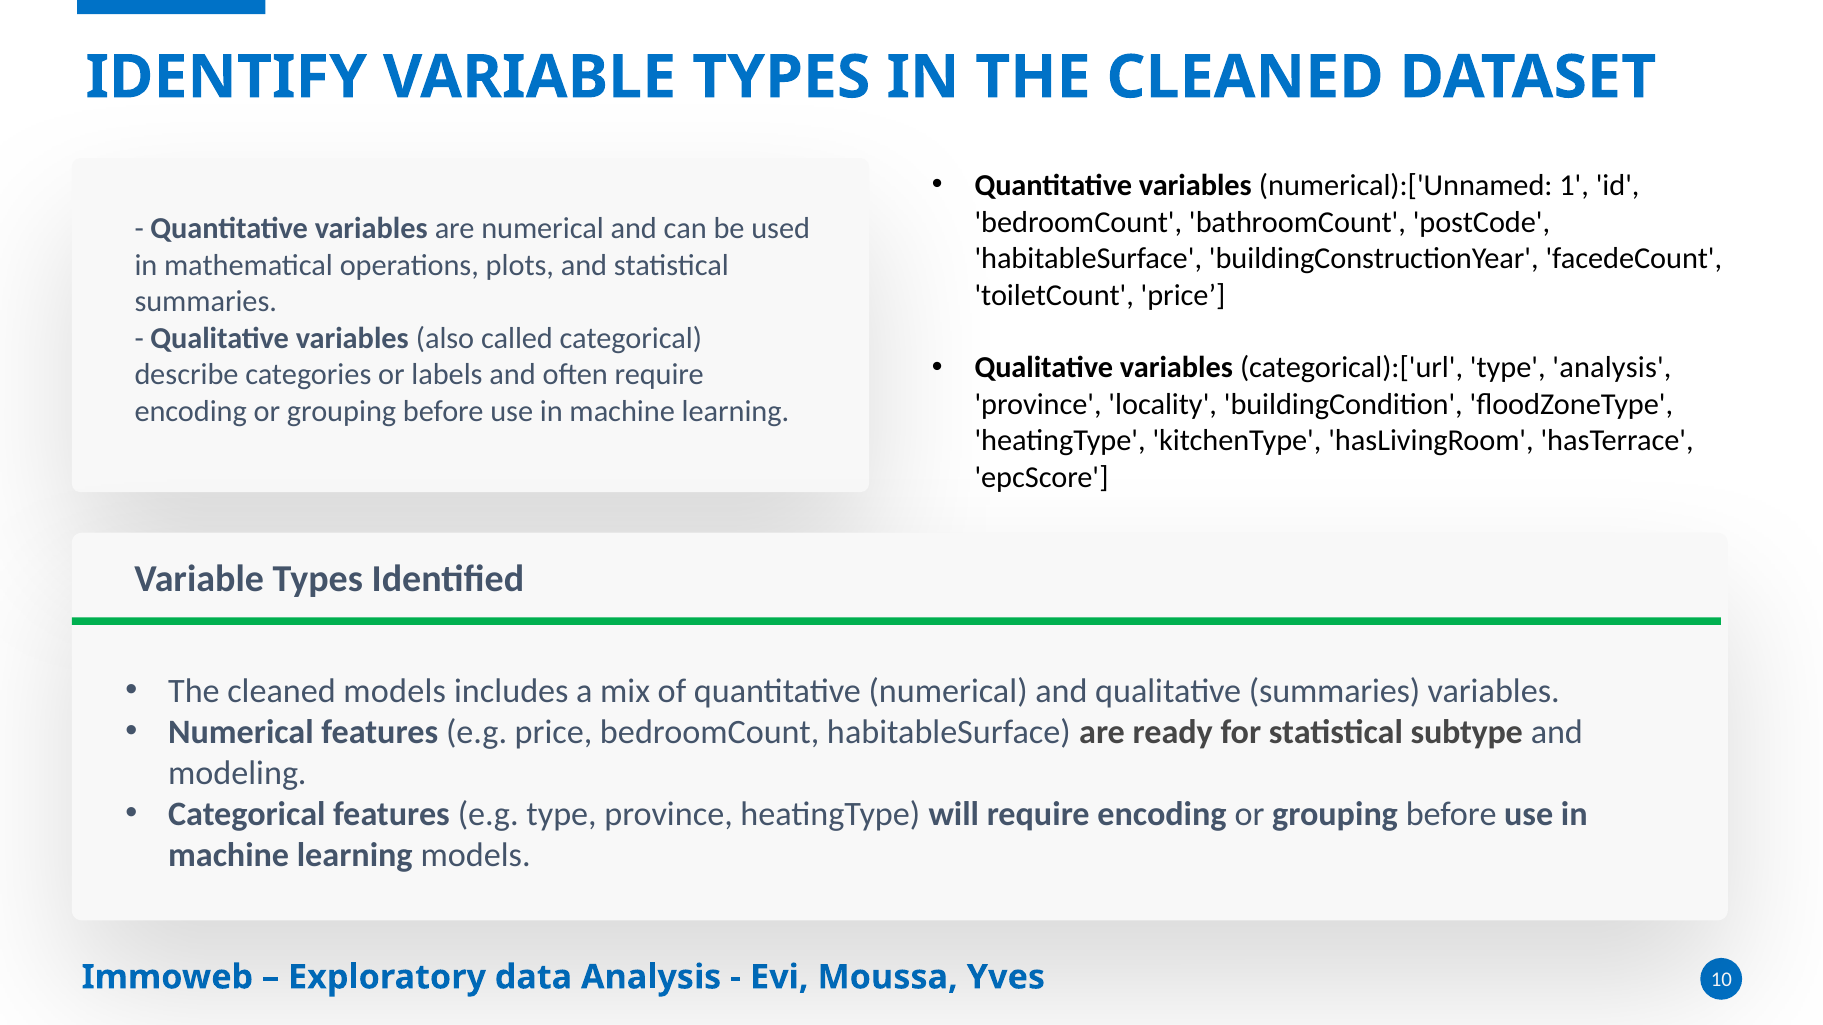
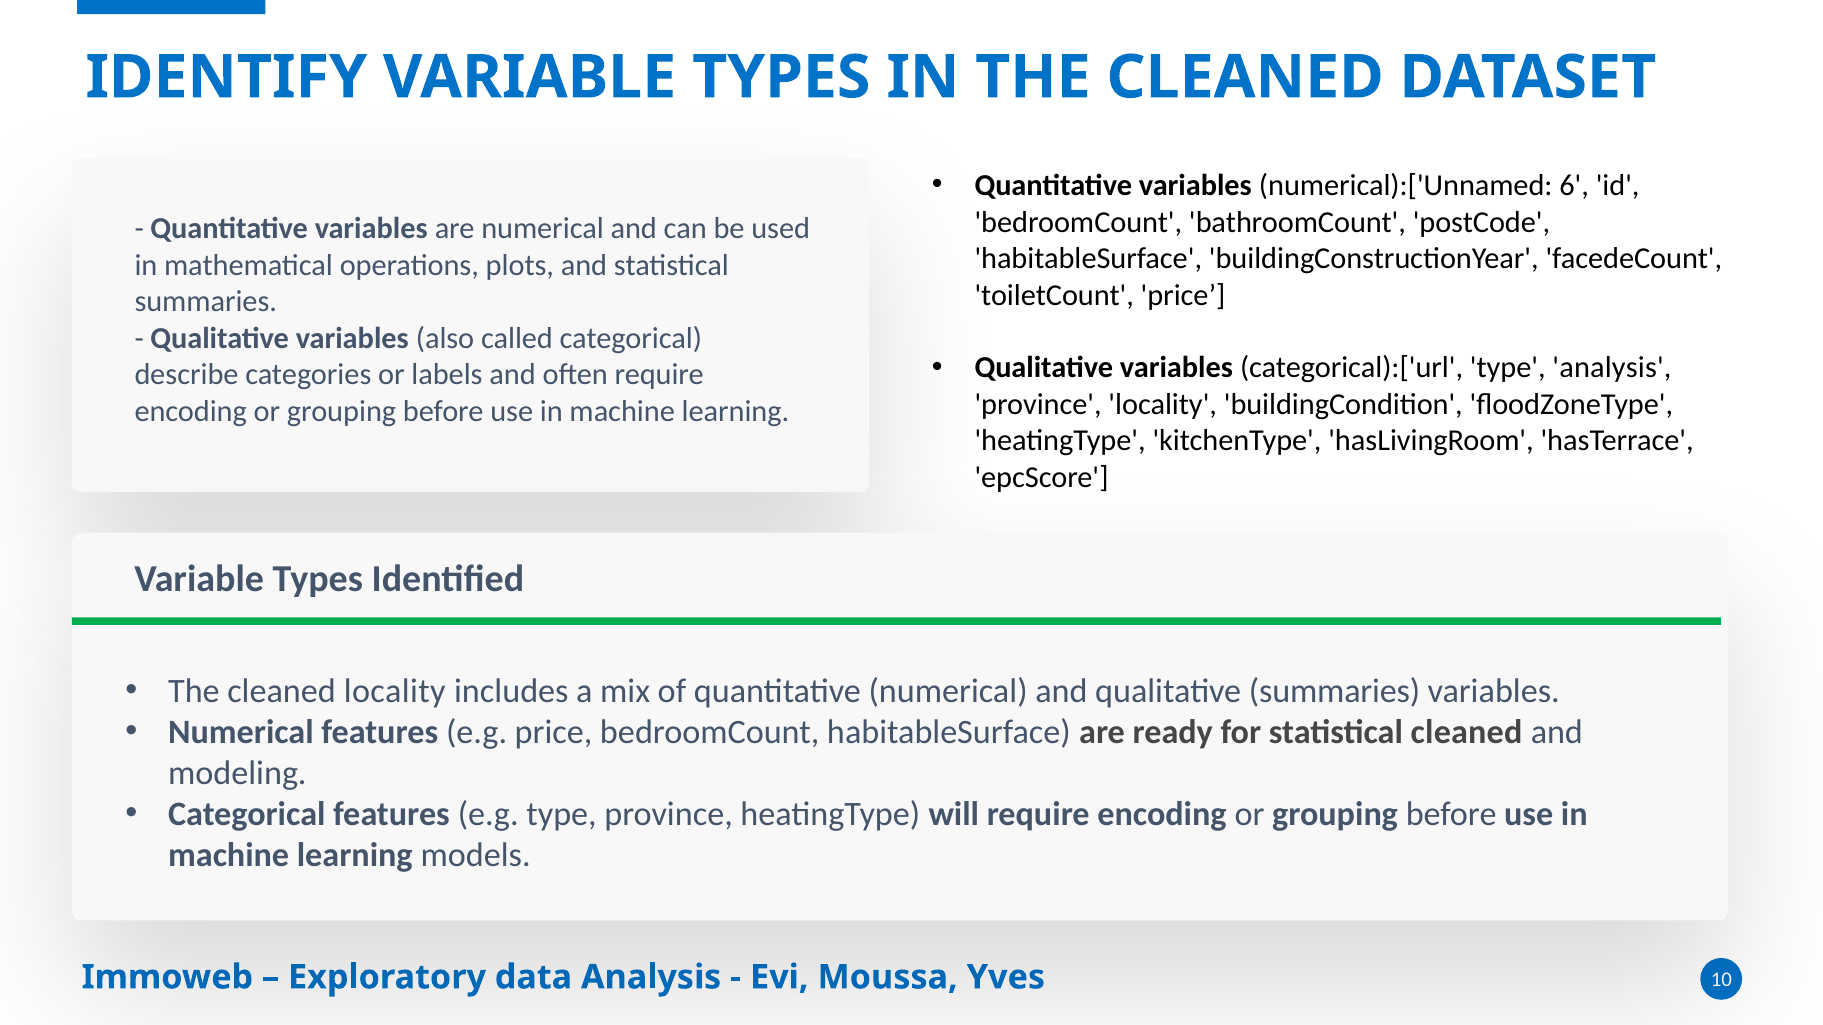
1: 1 -> 6
cleaned models: models -> locality
statistical subtype: subtype -> cleaned
